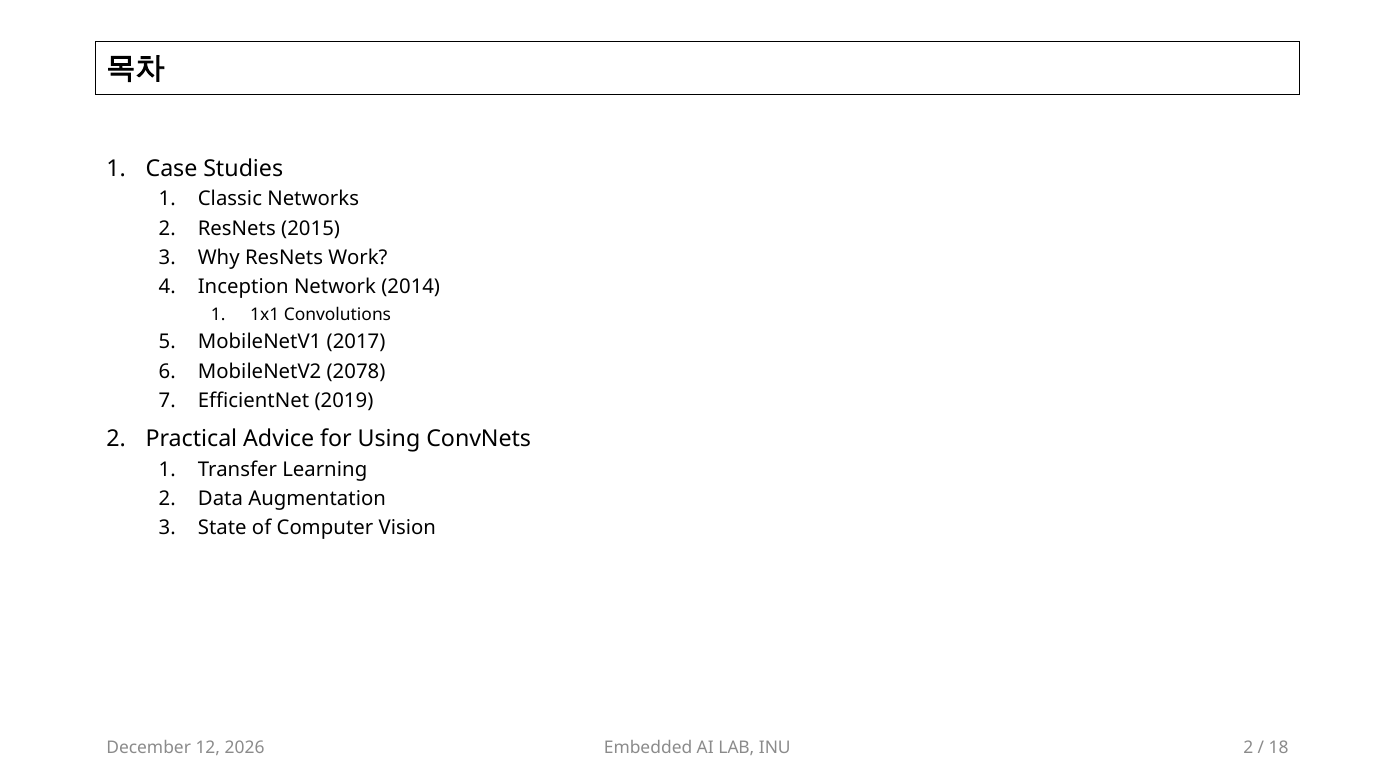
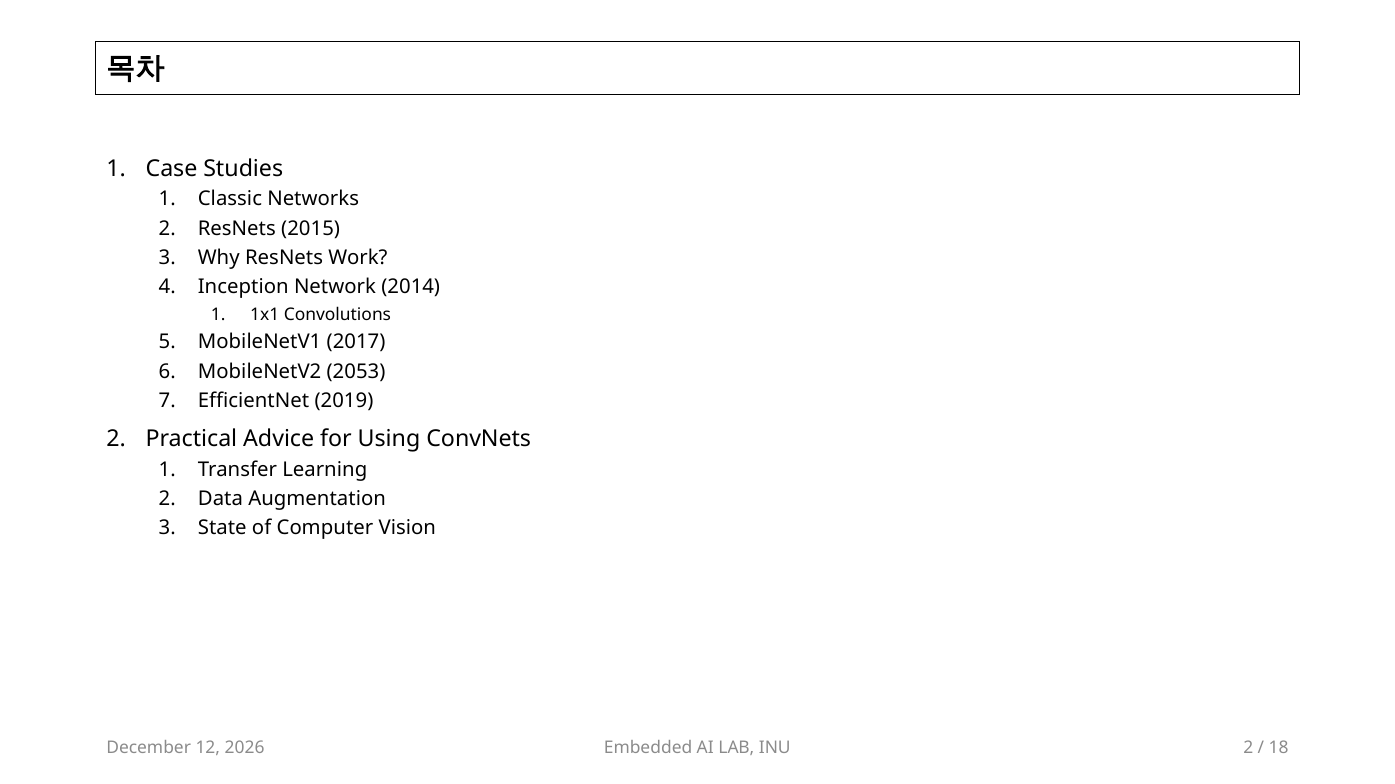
2078: 2078 -> 2053
